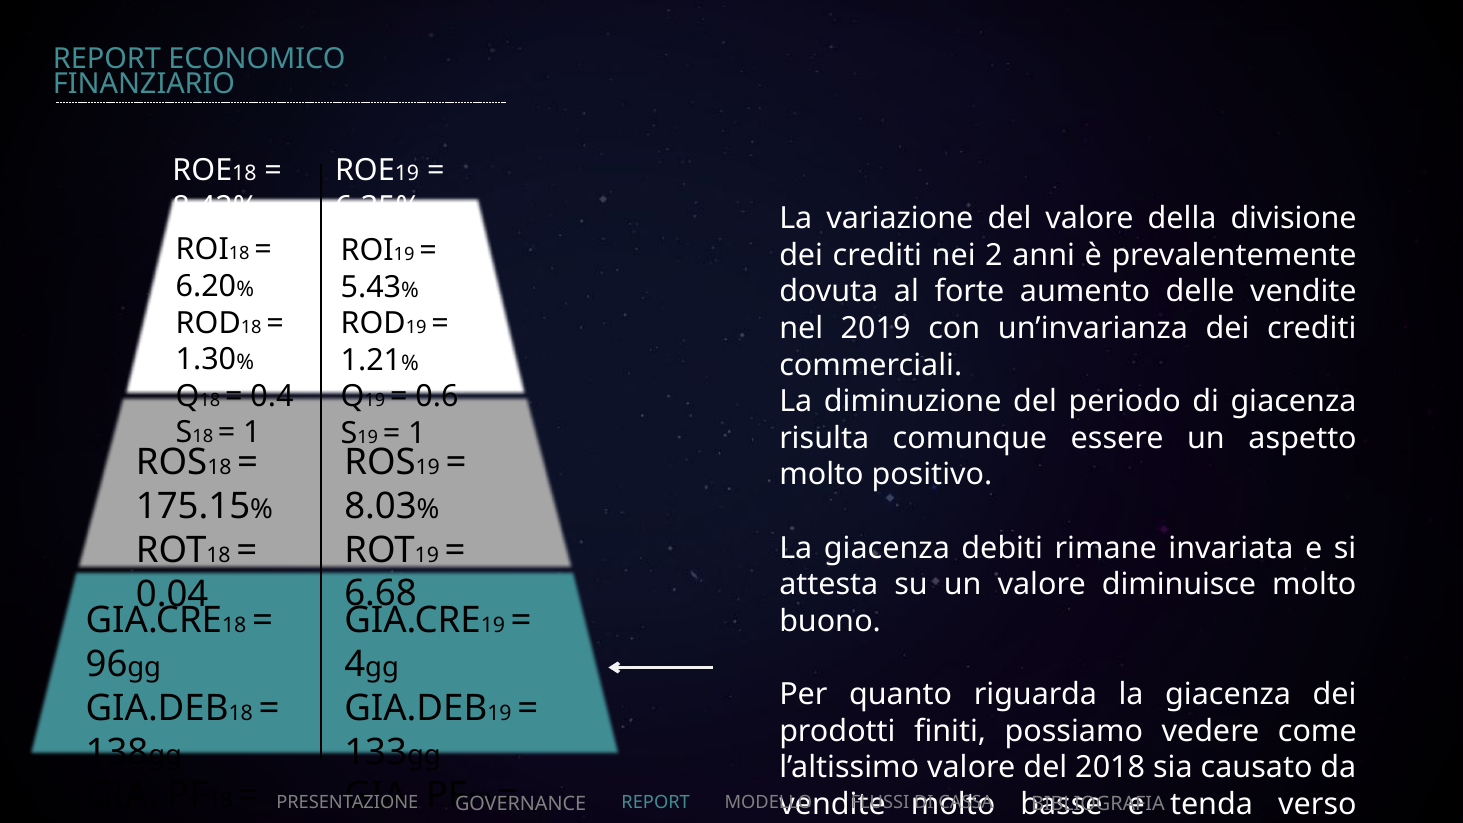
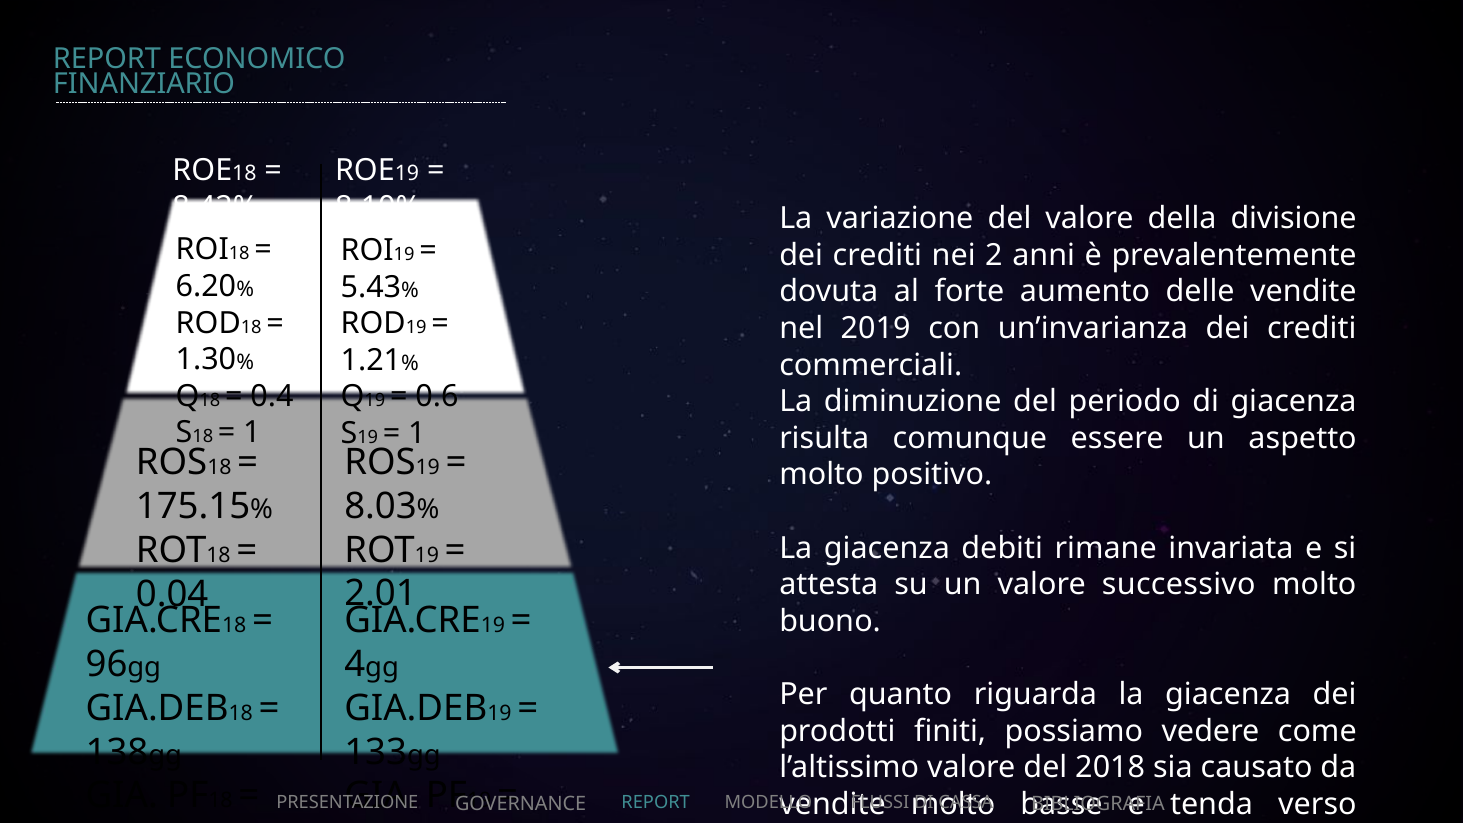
6.35%: 6.35% -> 8.10%
valore diminuisce: diminuisce -> successivo
6.68: 6.68 -> 2.01
